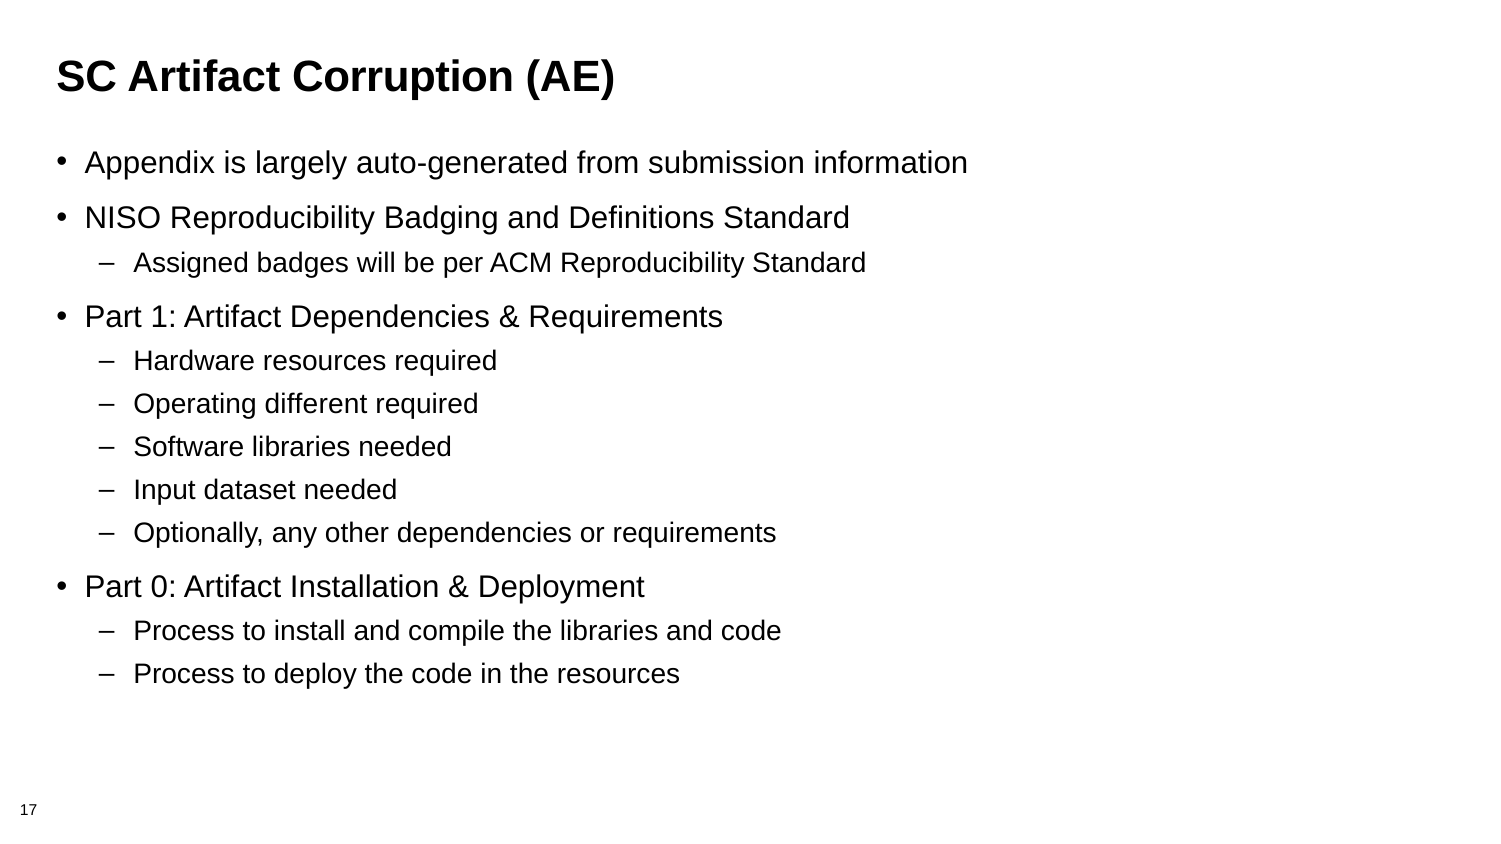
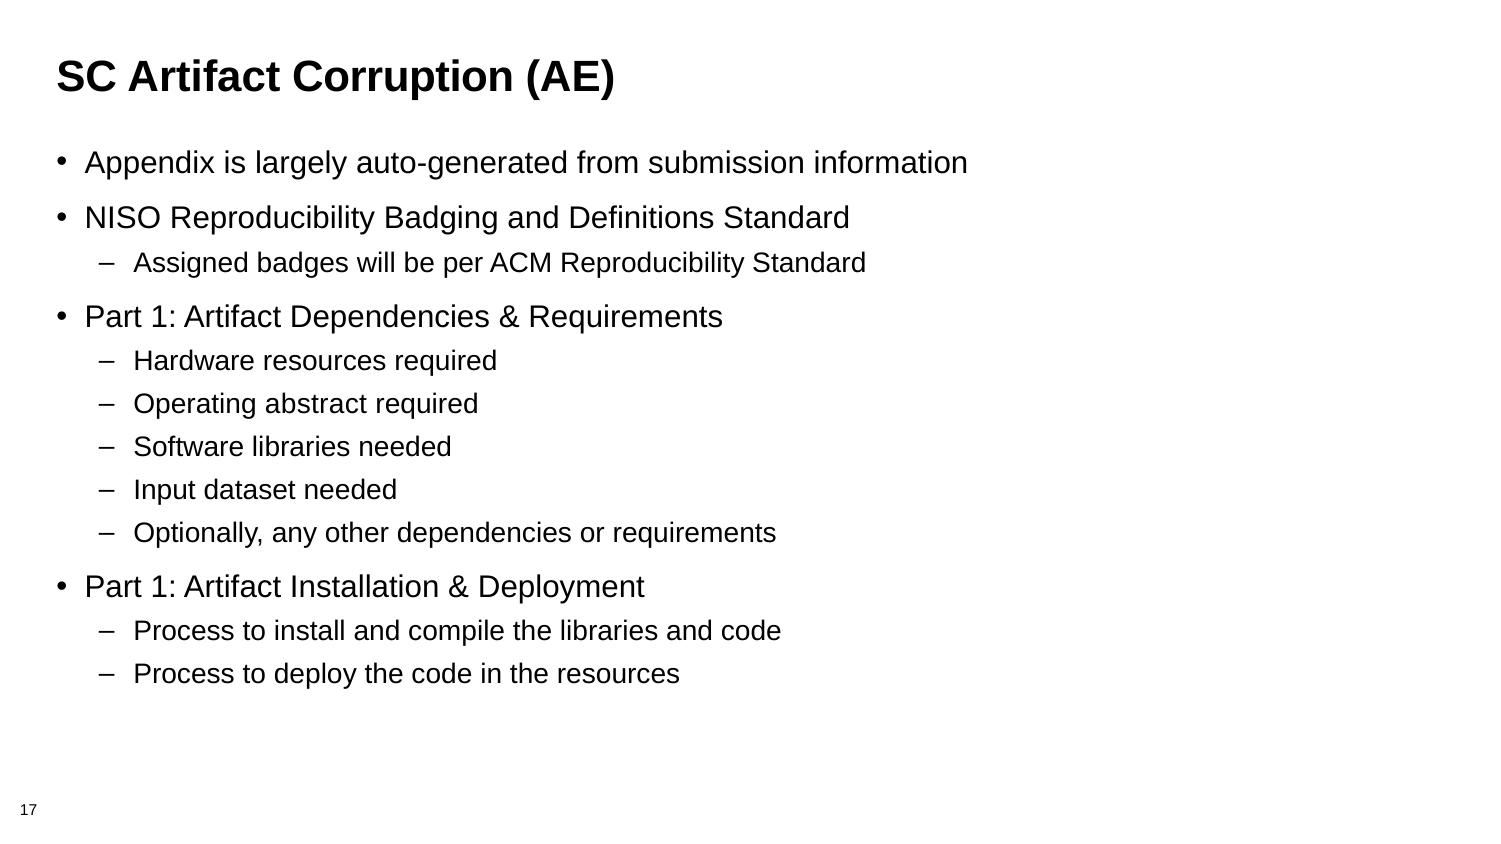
different: different -> abstract
0 at (164, 587): 0 -> 1
